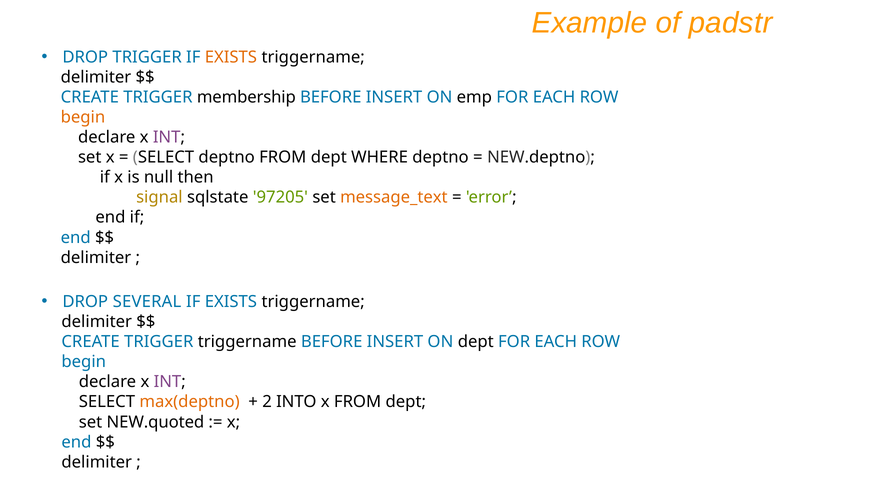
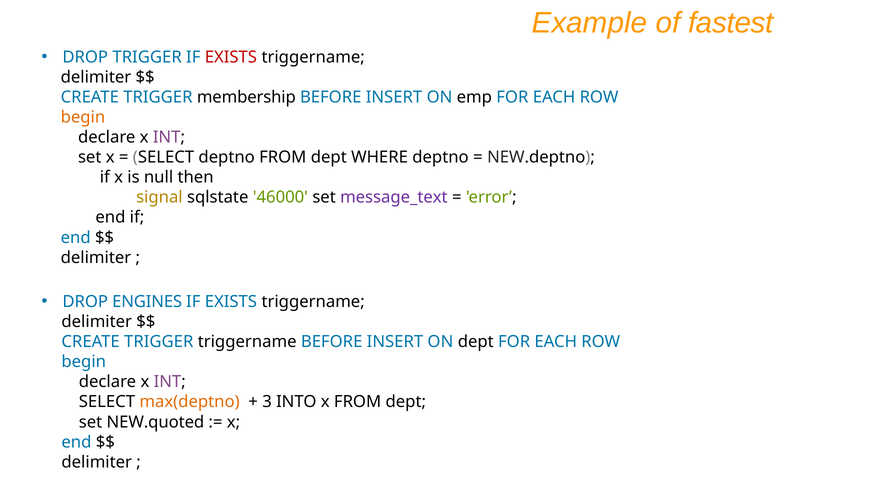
padstr: padstr -> fastest
EXISTS at (231, 57) colour: orange -> red
97205: 97205 -> 46000
message_text colour: orange -> purple
SEVERAL: SEVERAL -> ENGINES
2: 2 -> 3
